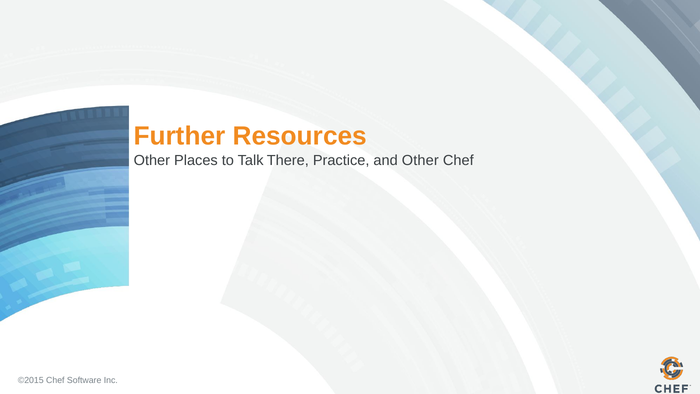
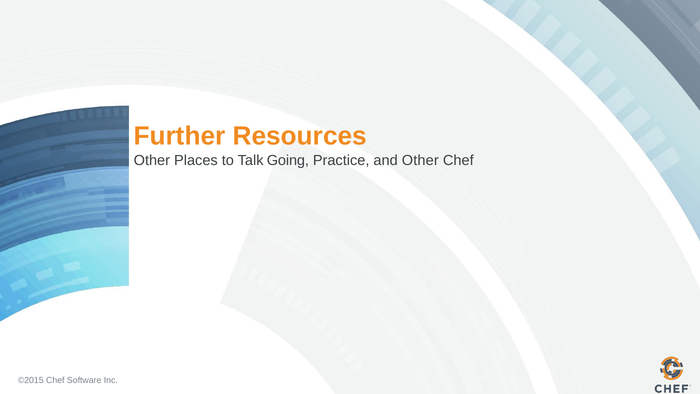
There: There -> Going
